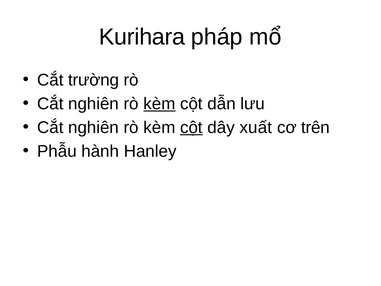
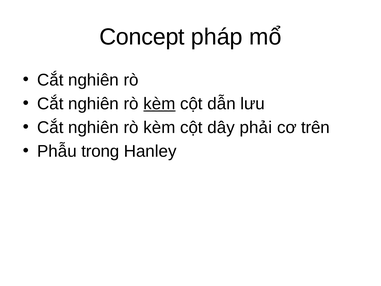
Kurihara: Kurihara -> Concept
trường at (94, 80): trường -> nghiên
cột at (191, 127) underline: present -> none
xuất: xuất -> phải
hành: hành -> trong
